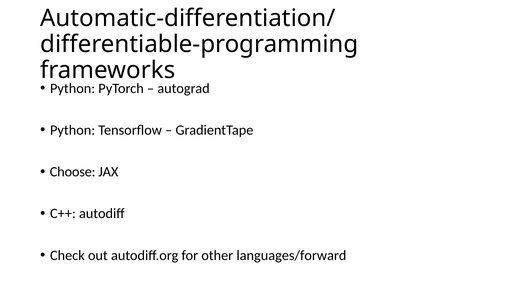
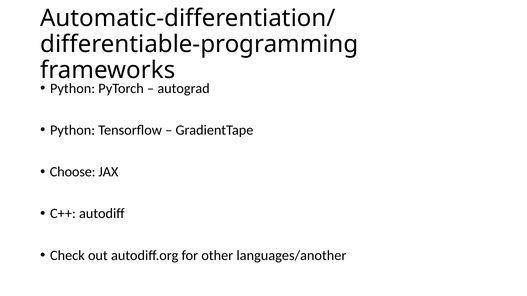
languages/forward: languages/forward -> languages/another
